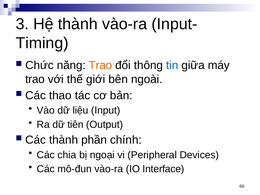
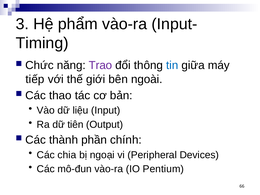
Hệ thành: thành -> phẩm
Trao at (100, 65) colour: orange -> purple
trao at (35, 79): trao -> tiếp
Interface: Interface -> Pentium
